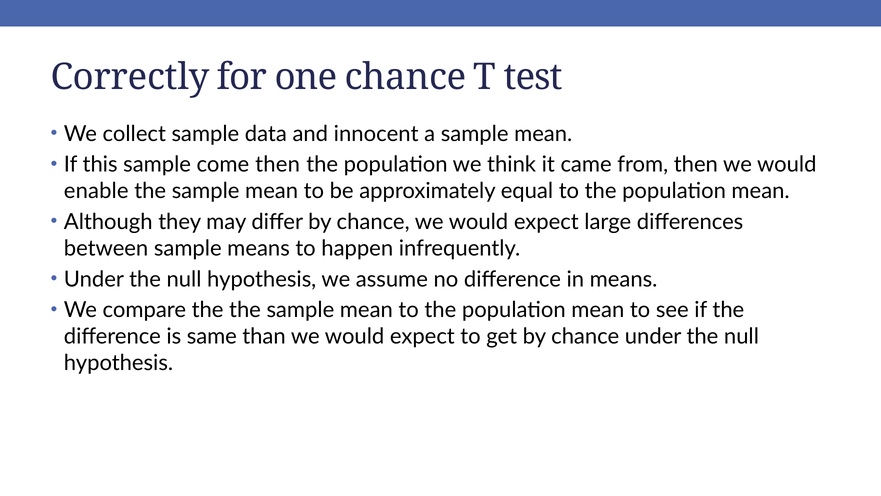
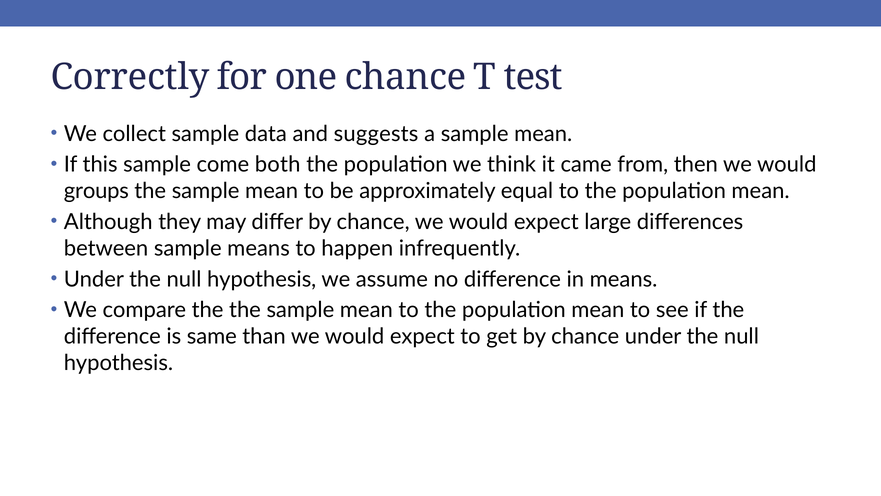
innocent: innocent -> suggests
come then: then -> both
enable: enable -> groups
